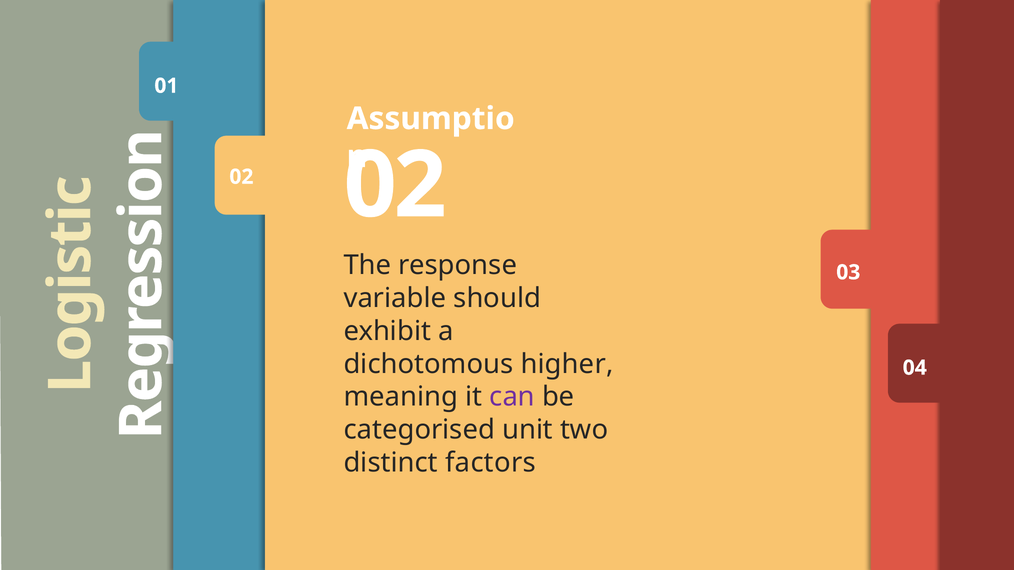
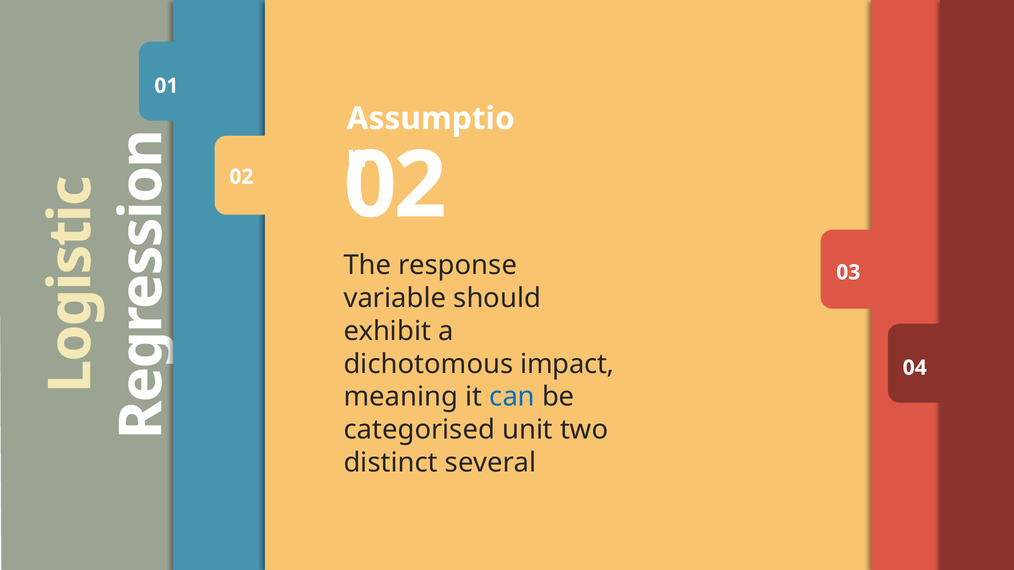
higher: higher -> impact
can at (512, 397) colour: purple -> blue
factors: factors -> several
